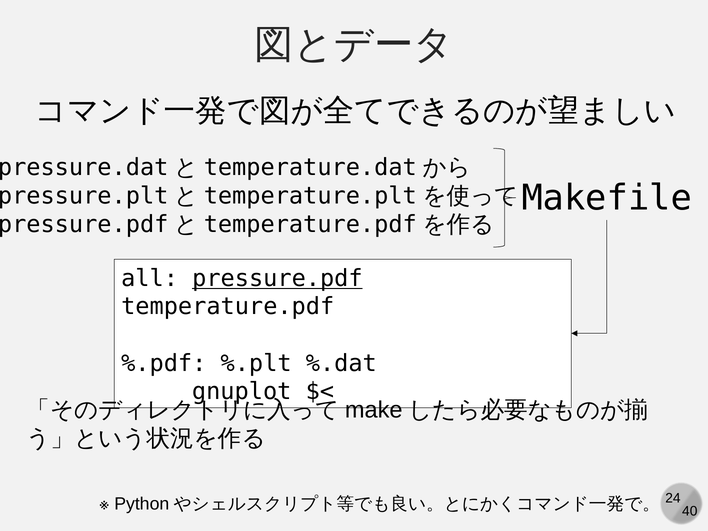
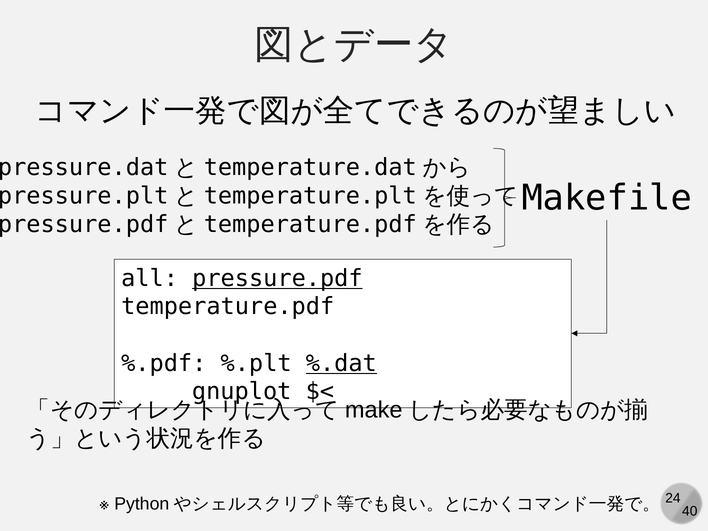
%.dat underline: none -> present
